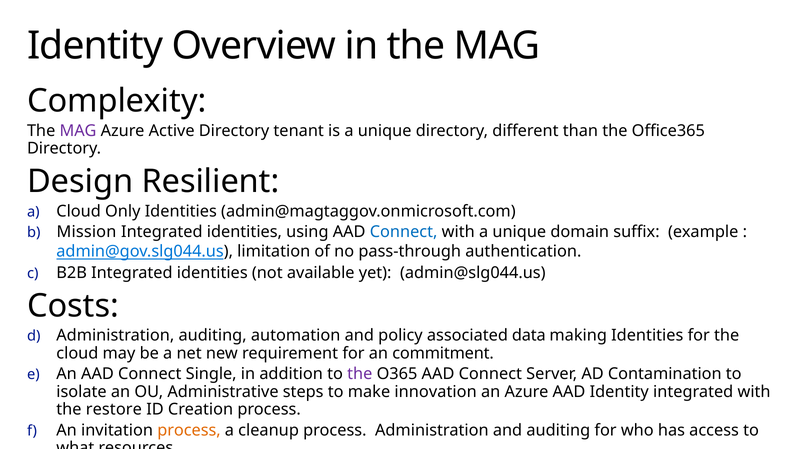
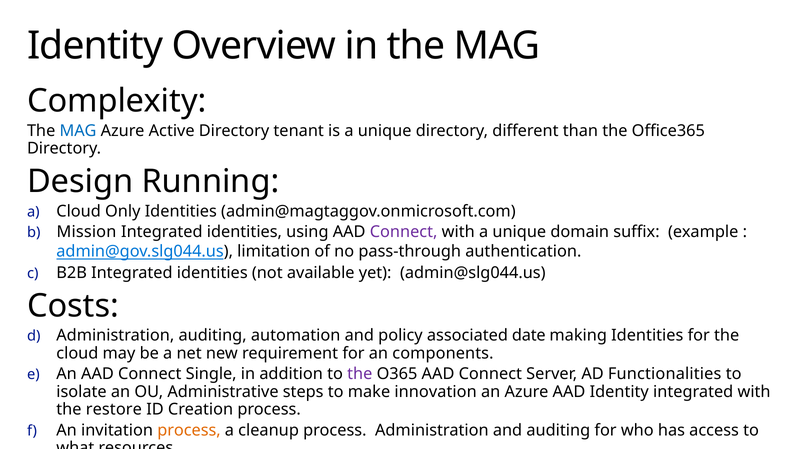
MAG at (78, 131) colour: purple -> blue
Resilient: Resilient -> Running
Connect at (404, 232) colour: blue -> purple
data: data -> date
commitment: commitment -> components
Contamination: Contamination -> Functionalities
